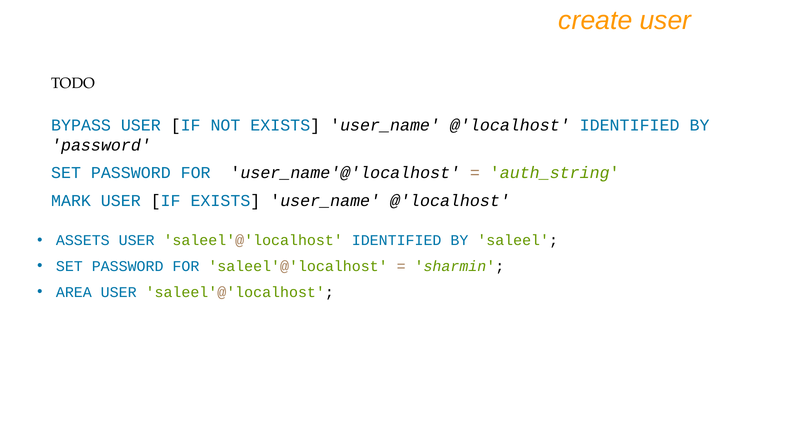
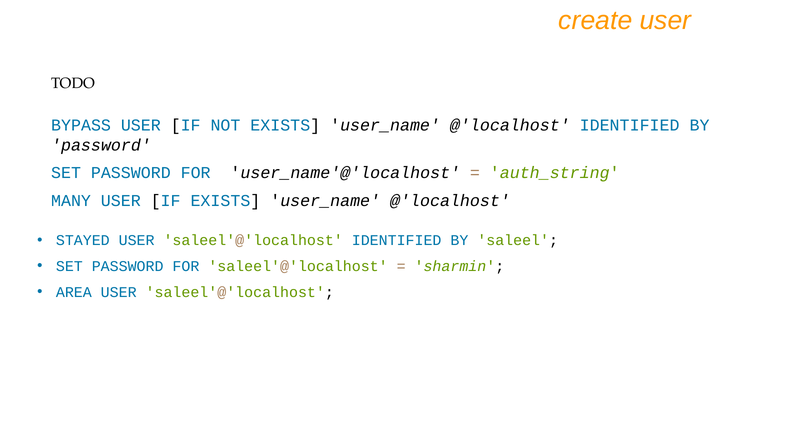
MARK: MARK -> MANY
ASSETS: ASSETS -> STAYED
